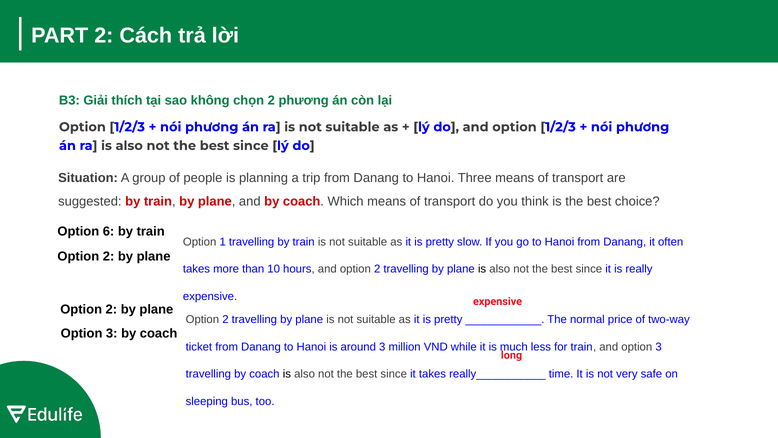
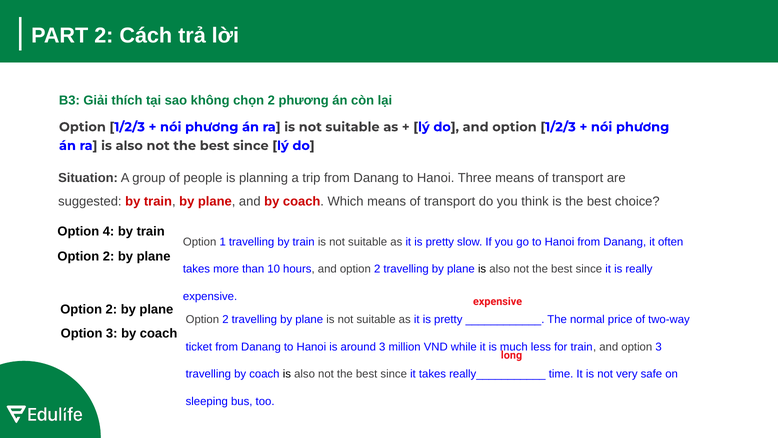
6: 6 -> 4
